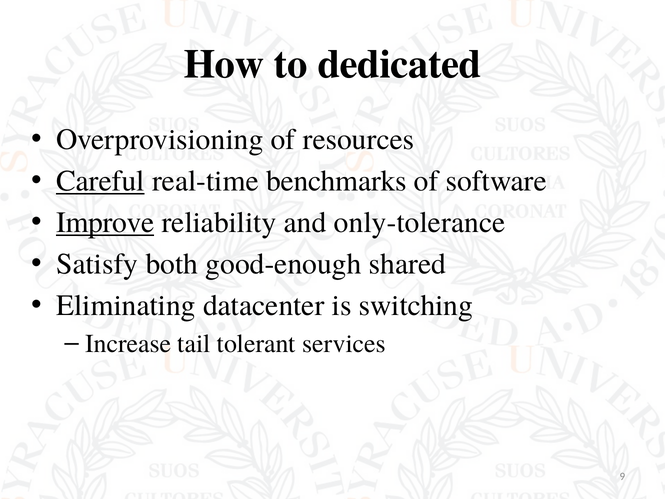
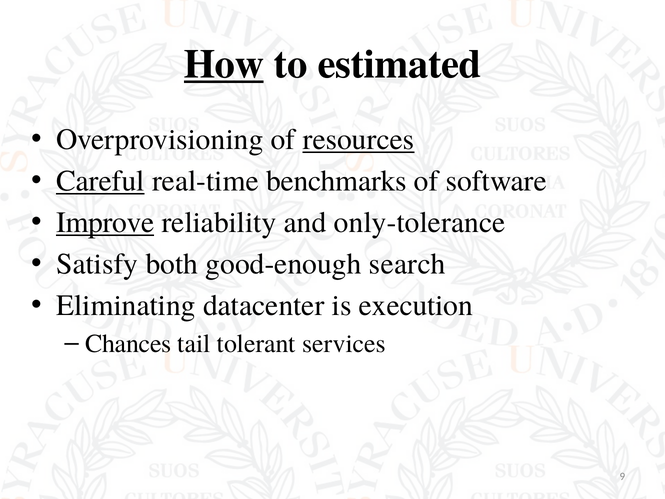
How underline: none -> present
dedicated: dedicated -> estimated
resources underline: none -> present
shared: shared -> search
switching: switching -> execution
Increase: Increase -> Chances
